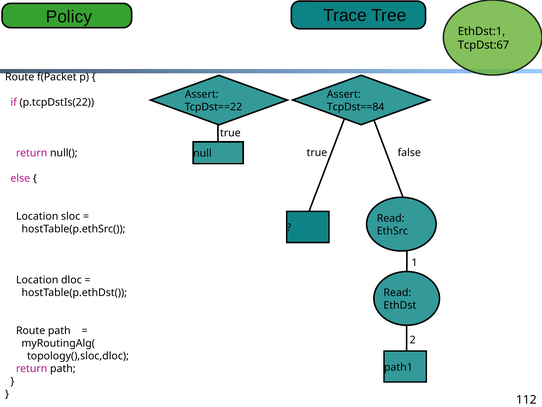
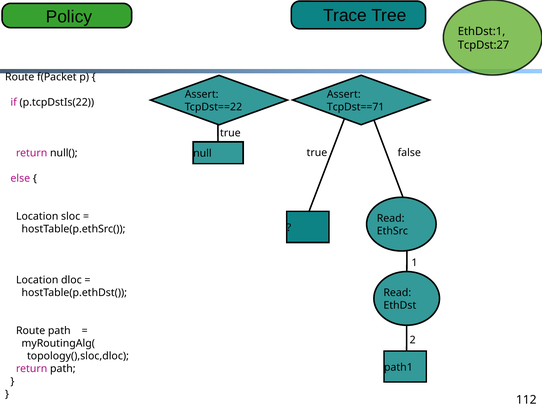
TcpDst:67: TcpDst:67 -> TcpDst:27
TcpDst==84: TcpDst==84 -> TcpDst==71
